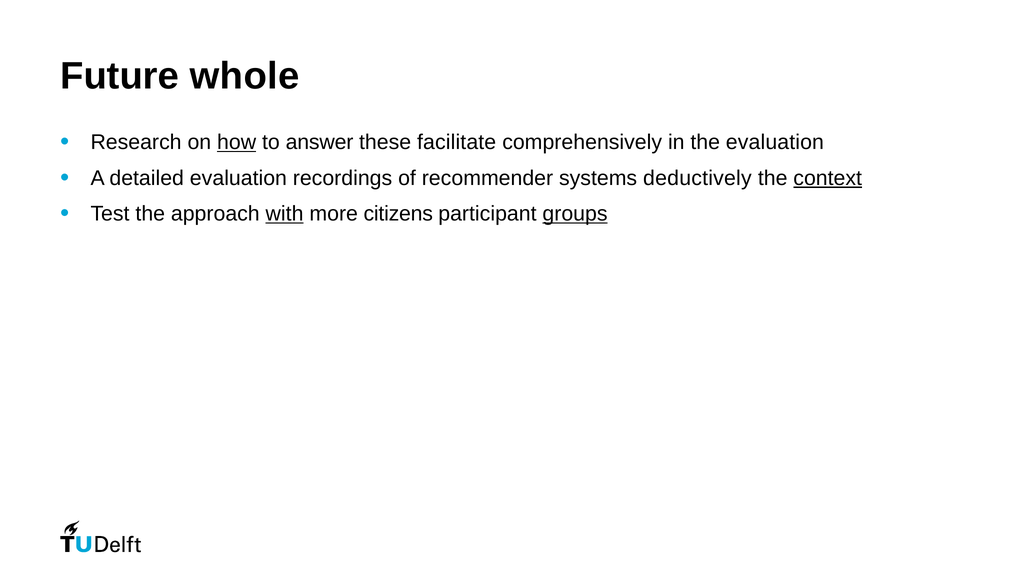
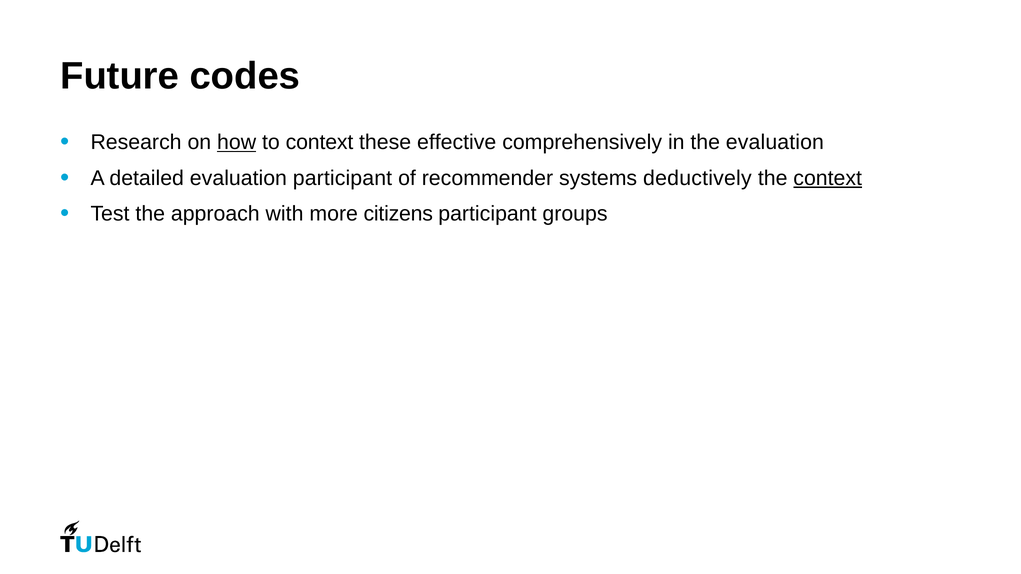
whole: whole -> codes
to answer: answer -> context
facilitate: facilitate -> effective
evaluation recordings: recordings -> participant
with underline: present -> none
groups underline: present -> none
